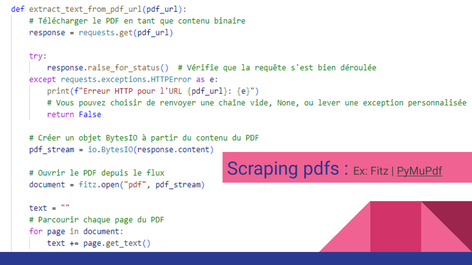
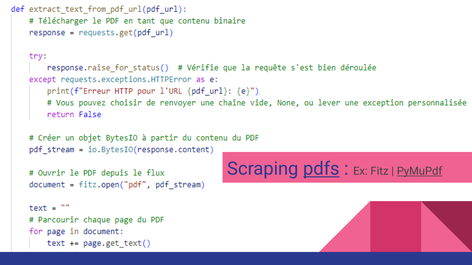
pdfs underline: none -> present
